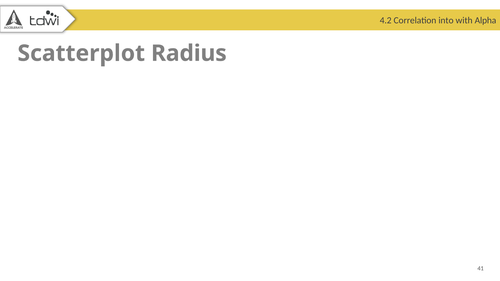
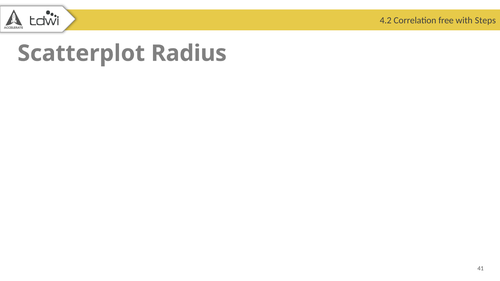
into: into -> free
Alpha: Alpha -> Steps
